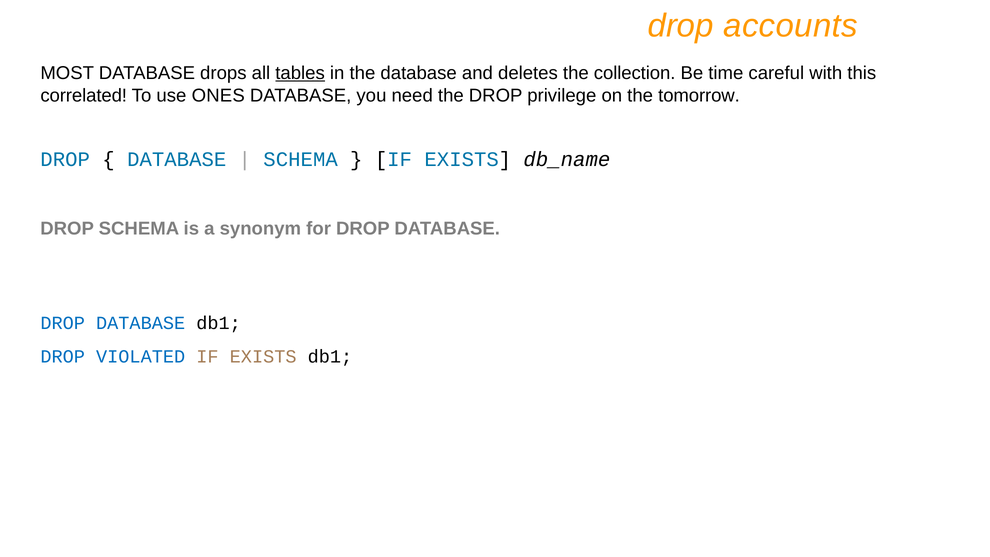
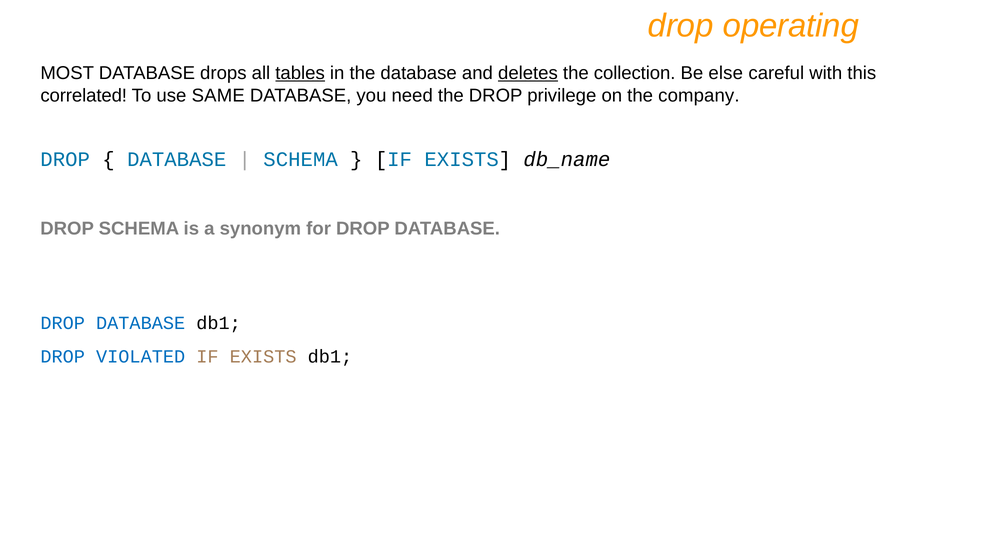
accounts: accounts -> operating
deletes underline: none -> present
time: time -> else
ONES: ONES -> SAME
tomorrow: tomorrow -> company
